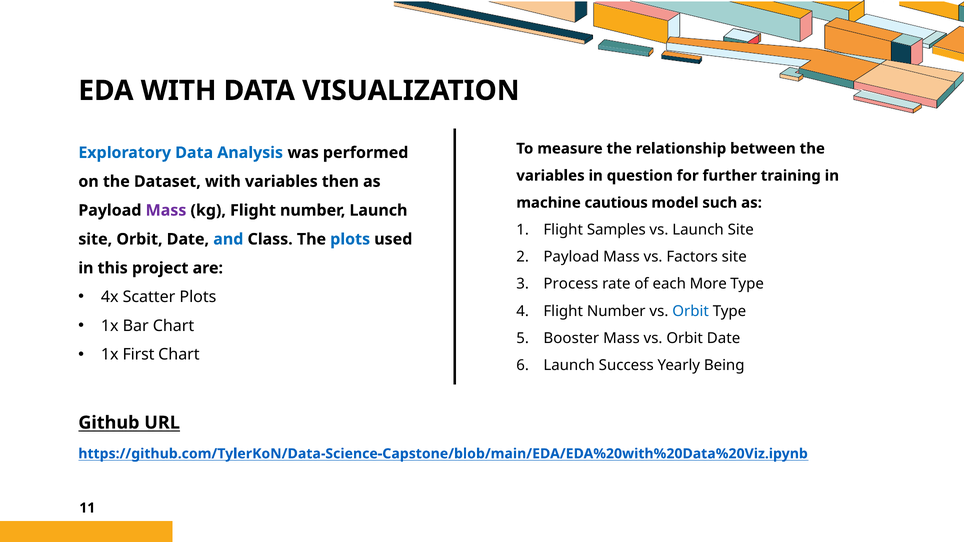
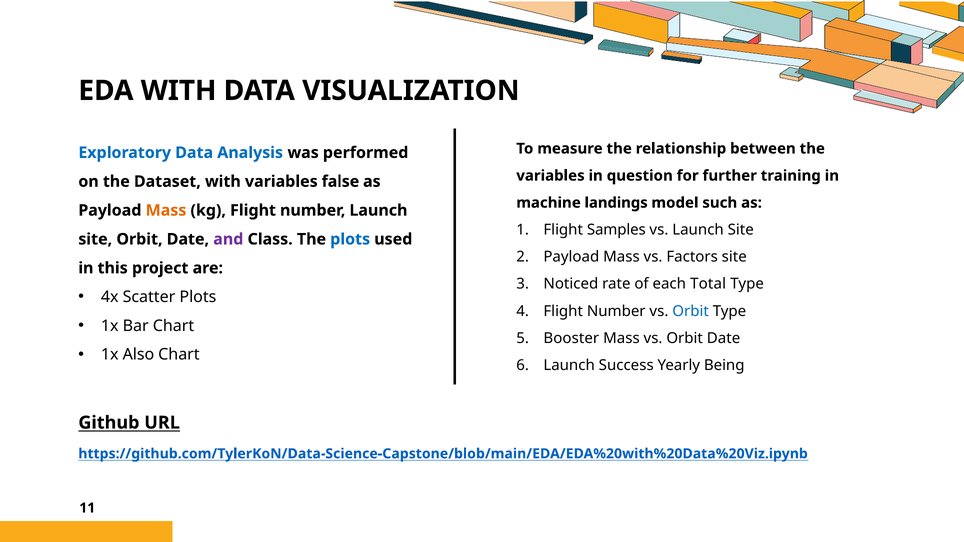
then: then -> false
cautious: cautious -> landings
Mass at (166, 210) colour: purple -> orange
and colour: blue -> purple
Process: Process -> Noticed
More: More -> Total
First: First -> Also
